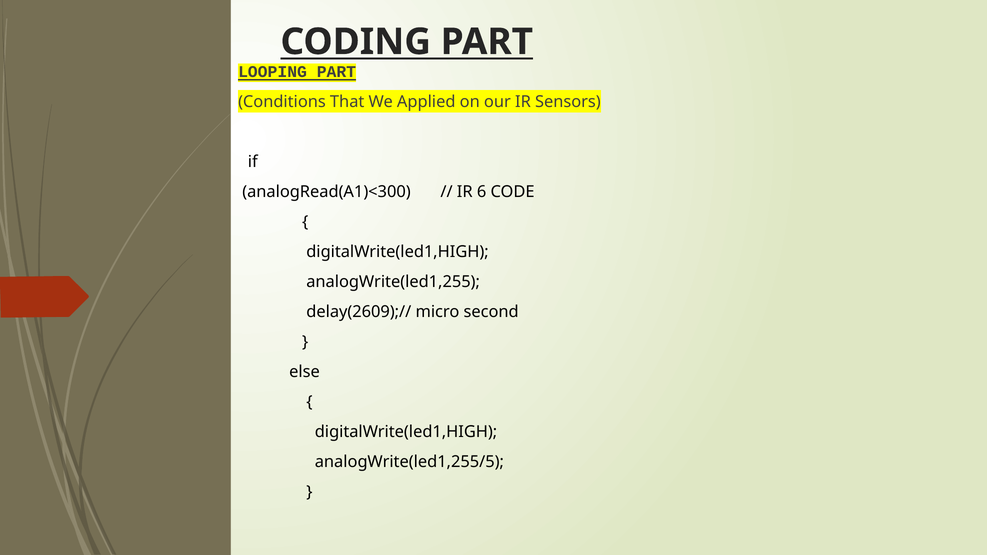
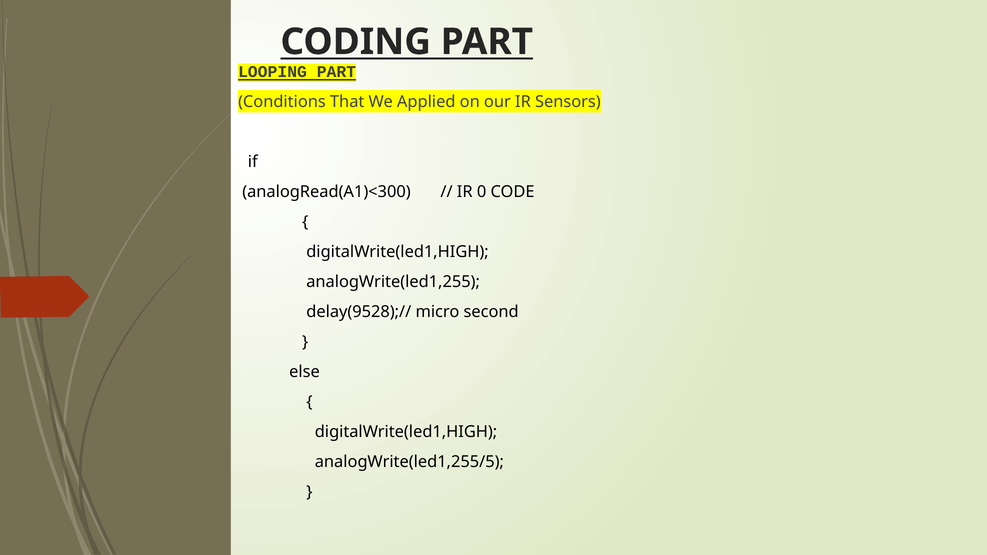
6: 6 -> 0
delay(2609);//: delay(2609);// -> delay(9528);//
